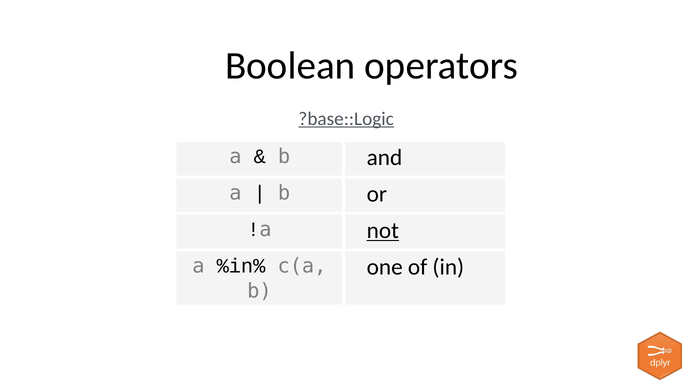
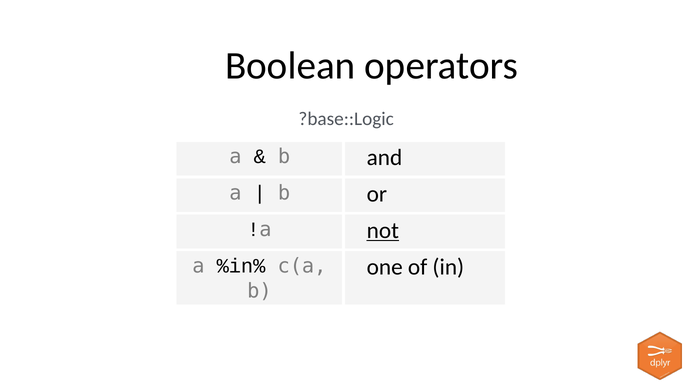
?base::Logic underline: present -> none
